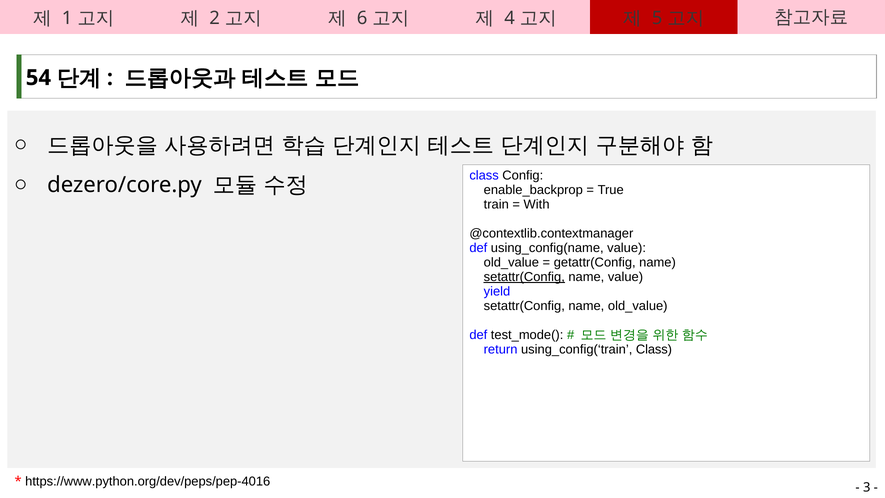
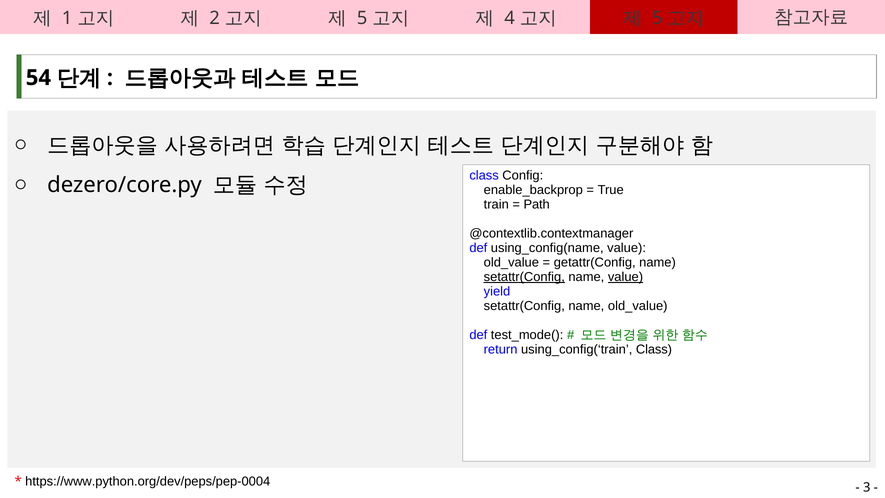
6 at (362, 18): 6 -> 5
With: With -> Path
value at (625, 277) underline: none -> present
https://www.python.org/dev/peps/pep-4016: https://www.python.org/dev/peps/pep-4016 -> https://www.python.org/dev/peps/pep-0004
